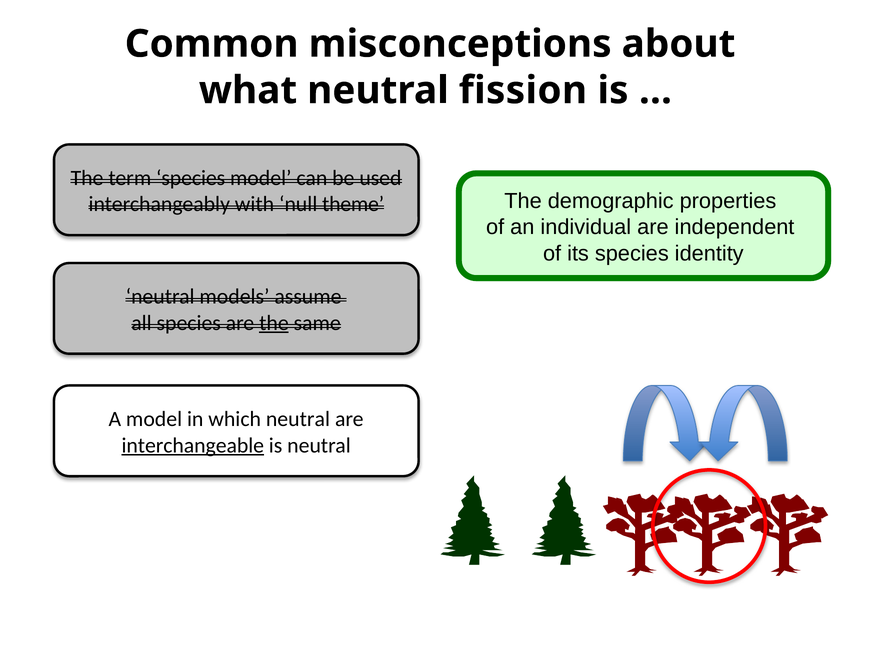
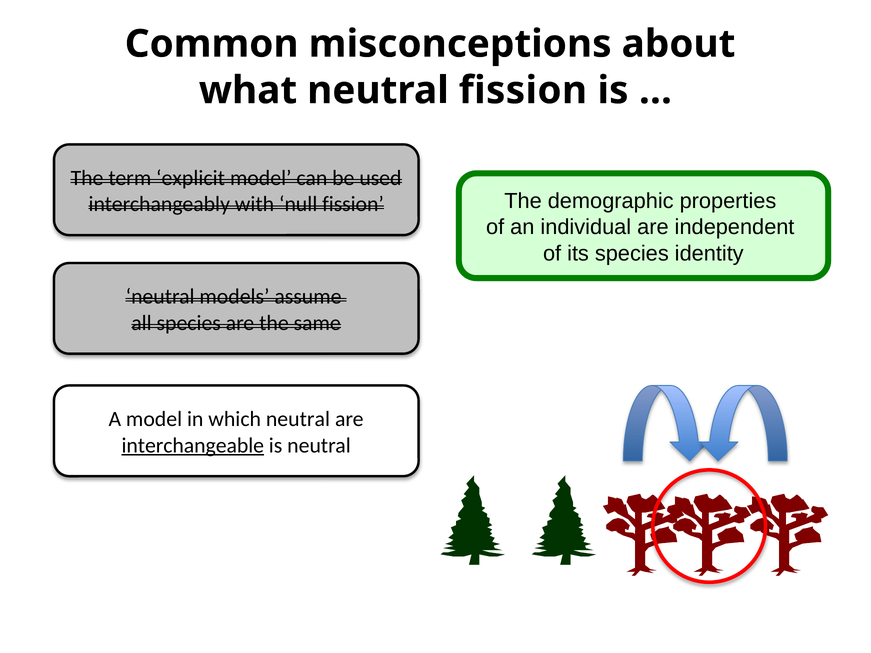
term species: species -> explicit
null theme: theme -> fission
the at (274, 323) underline: present -> none
